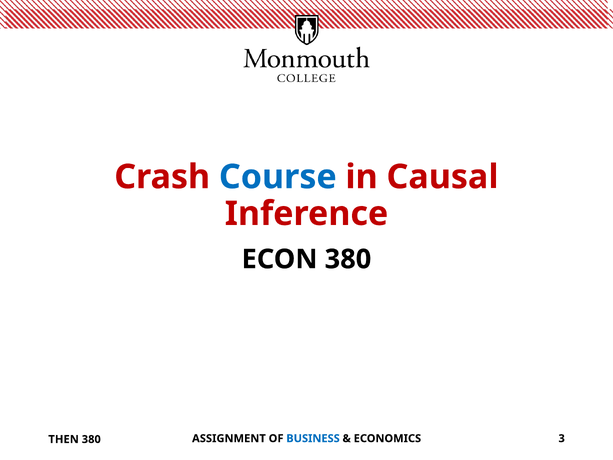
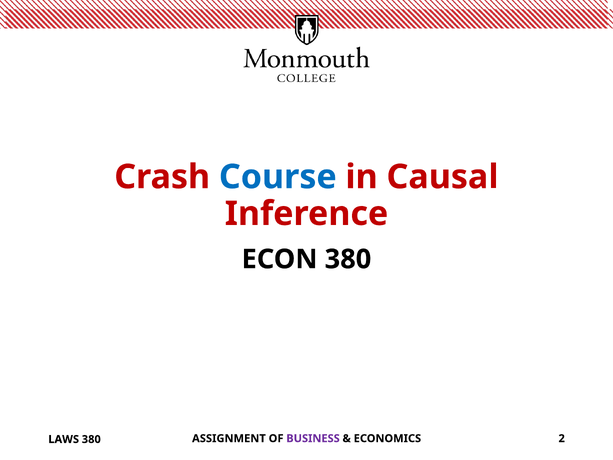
BUSINESS colour: blue -> purple
3: 3 -> 2
THEN: THEN -> LAWS
